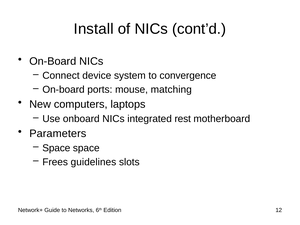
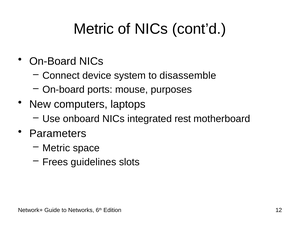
Install at (94, 29): Install -> Metric
convergence: convergence -> disassemble
matching: matching -> purposes
Space at (56, 148): Space -> Metric
